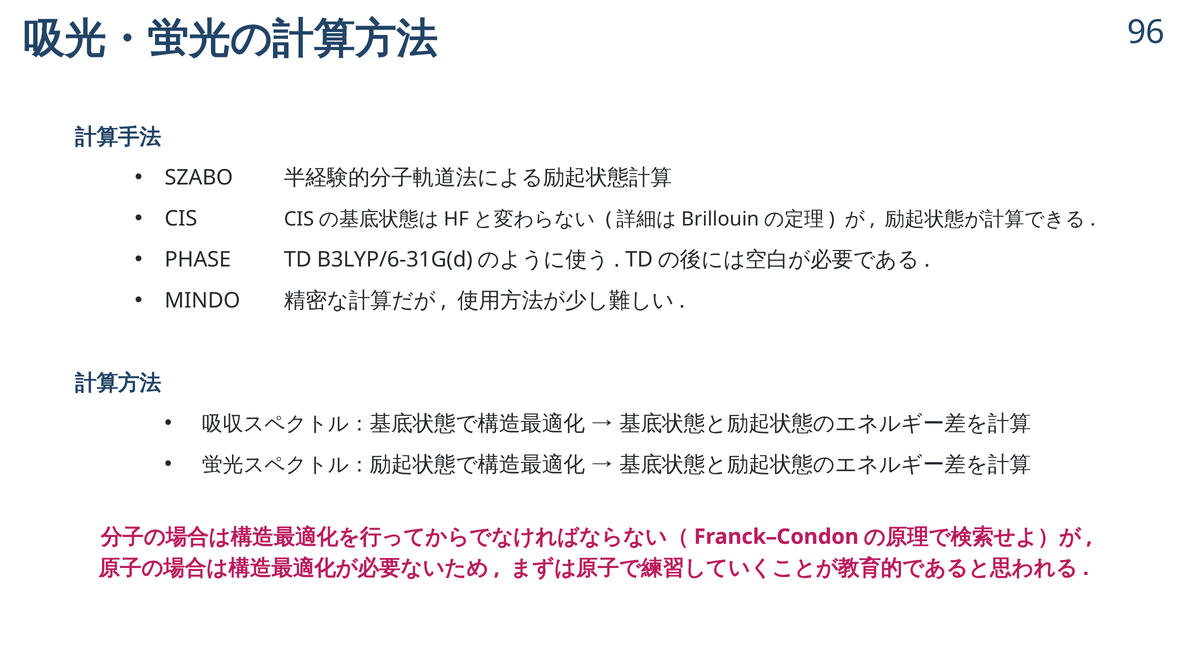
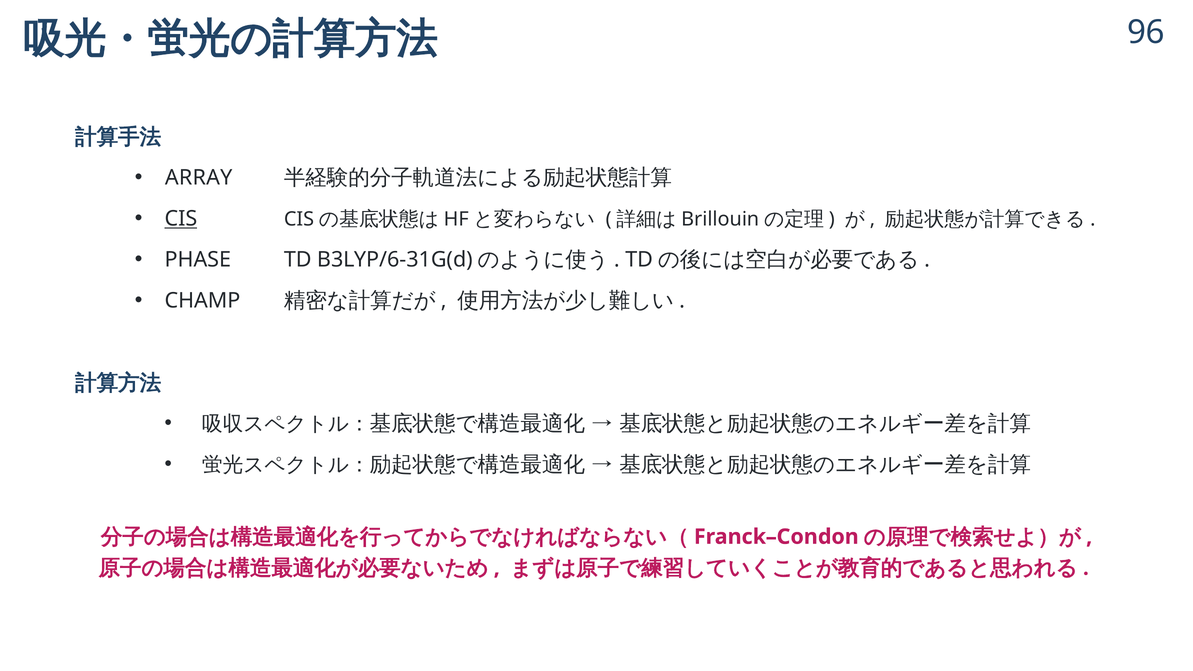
SZABO: SZABO -> ARRAY
CIS underline: none -> present
MINDO: MINDO -> CHAMP
